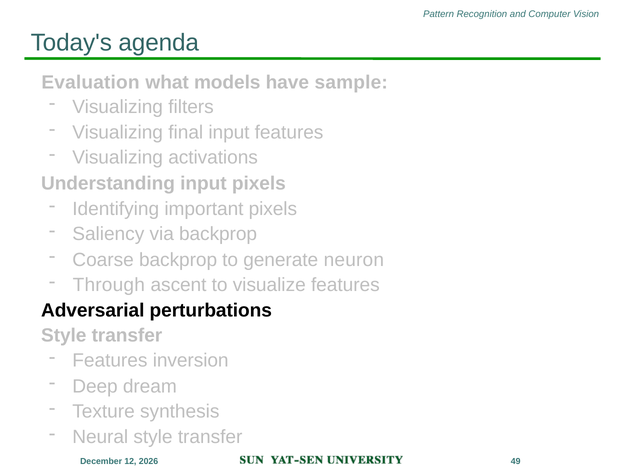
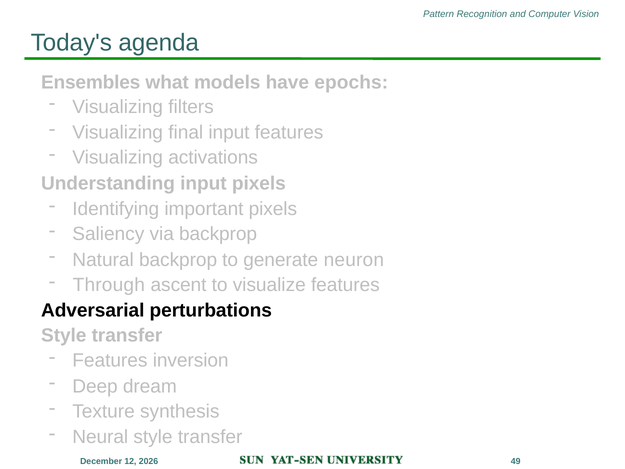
Evaluation: Evaluation -> Ensembles
sample: sample -> epochs
Coarse: Coarse -> Natural
